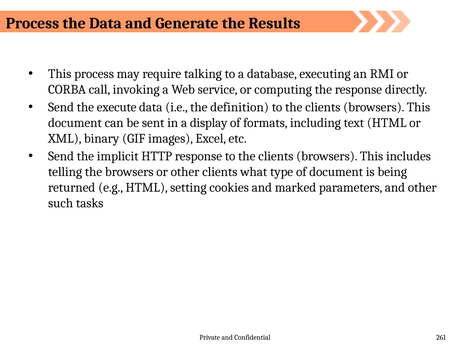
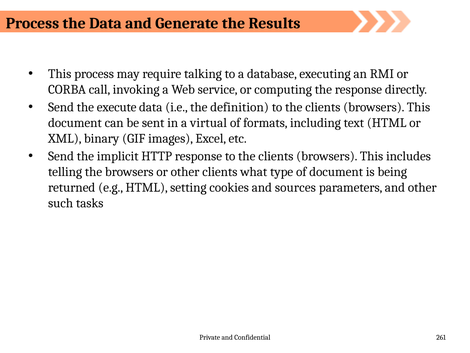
display: display -> virtual
marked: marked -> sources
